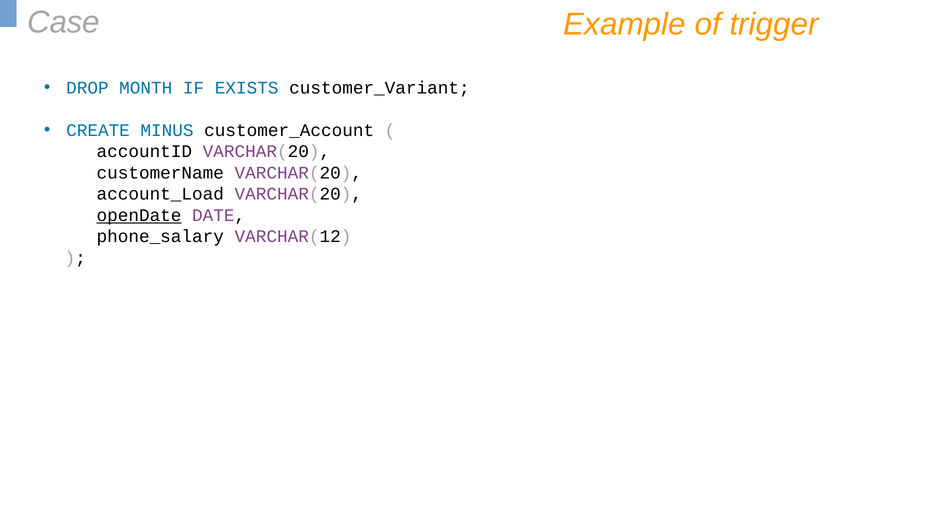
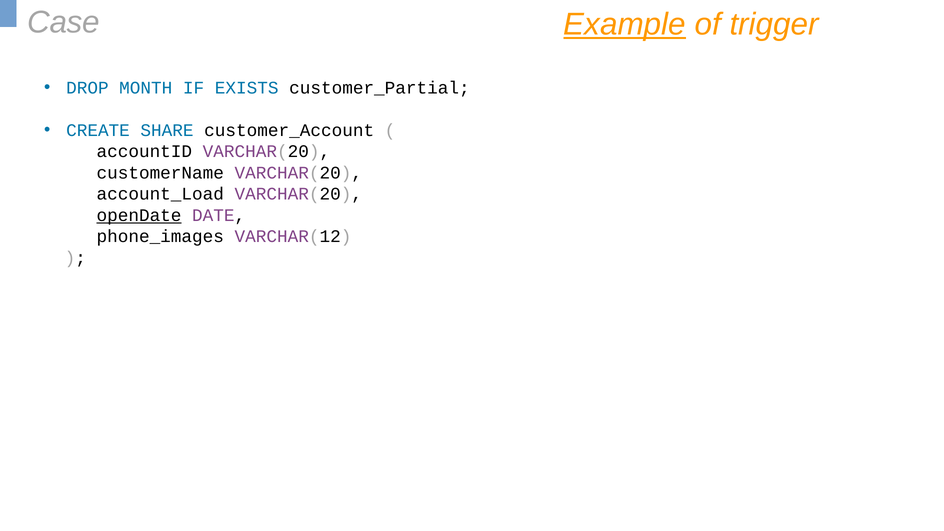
Example underline: none -> present
customer_Variant: customer_Variant -> customer_Partial
MINUS: MINUS -> SHARE
phone_salary: phone_salary -> phone_images
